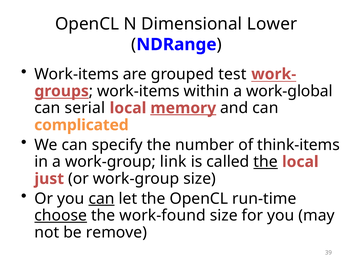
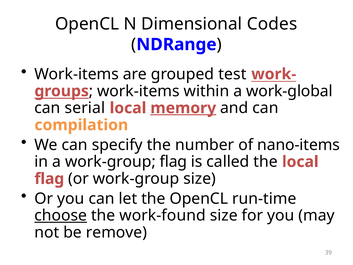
Lower: Lower -> Codes
complicated: complicated -> compilation
think-items: think-items -> nano-items
work-group link: link -> flag
the at (266, 162) underline: present -> none
just at (49, 179): just -> flag
can at (102, 198) underline: present -> none
